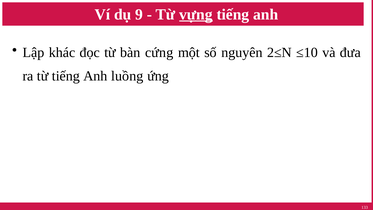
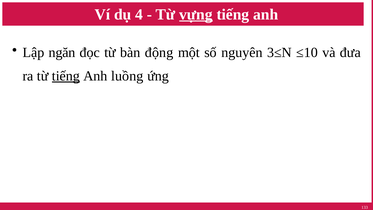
9: 9 -> 4
khác: khác -> ngăn
cứng: cứng -> động
2≤N: 2≤N -> 3≤N
tiếng at (66, 76) underline: none -> present
